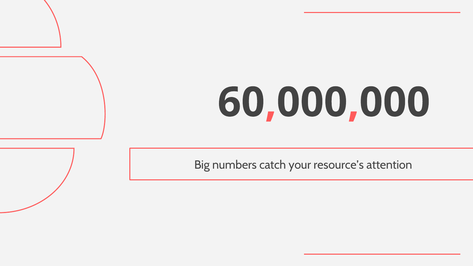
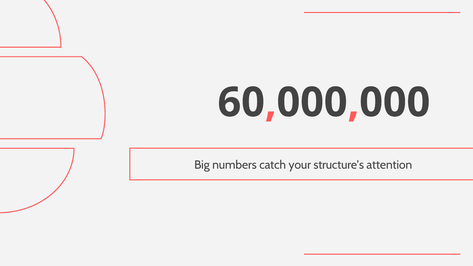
resource’s: resource’s -> structure’s
